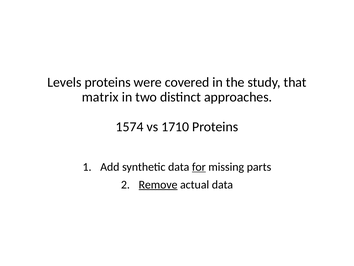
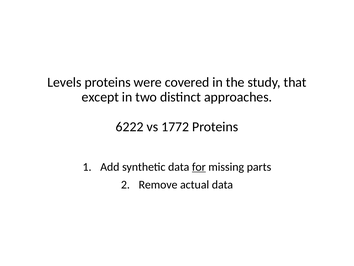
matrix: matrix -> except
1574: 1574 -> 6222
1710: 1710 -> 1772
Remove underline: present -> none
